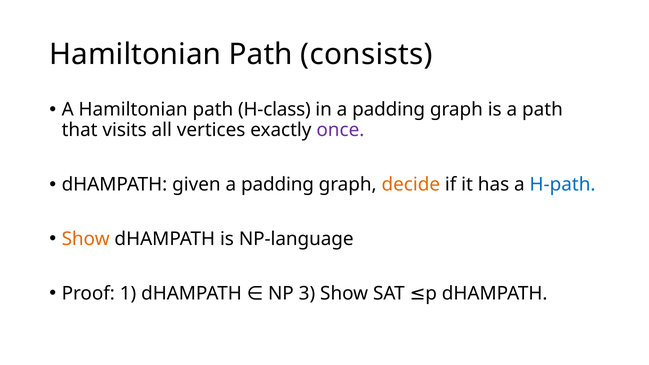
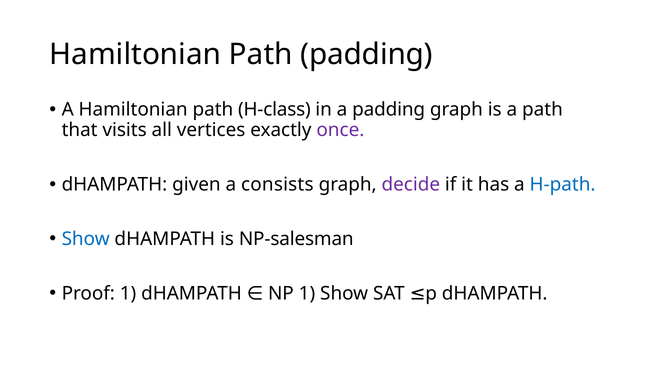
Path consists: consists -> padding
given a padding: padding -> consists
decide colour: orange -> purple
Show at (86, 239) colour: orange -> blue
NP-language: NP-language -> NP-salesman
NP 3: 3 -> 1
